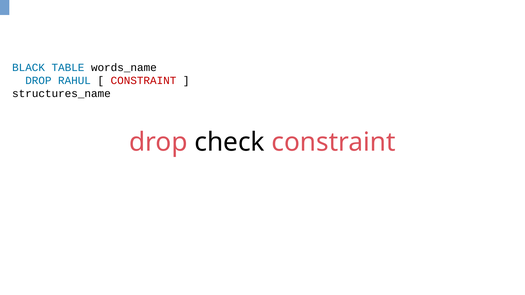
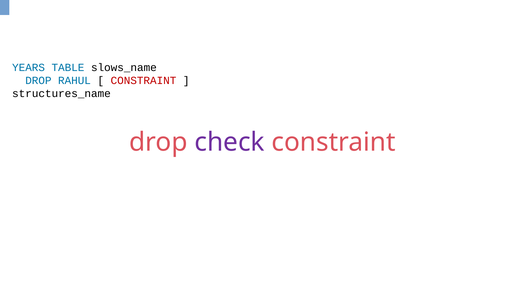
BLACK: BLACK -> YEARS
words_name: words_name -> slows_name
check colour: black -> purple
